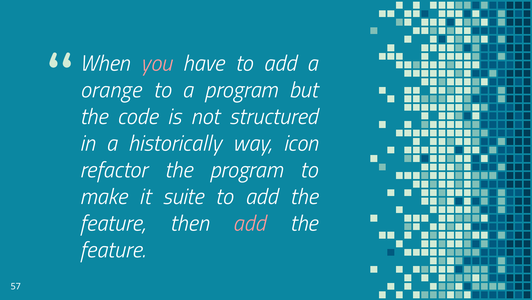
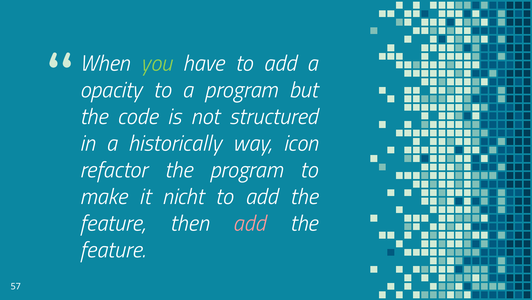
you colour: pink -> light green
orange: orange -> opacity
suite: suite -> nicht
